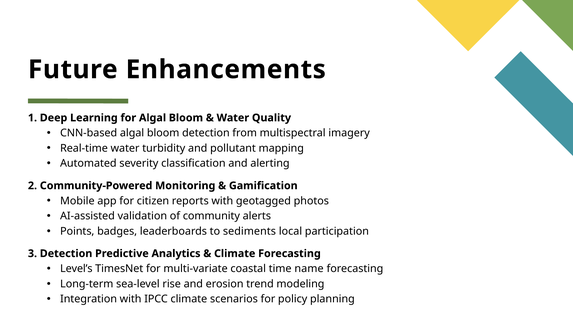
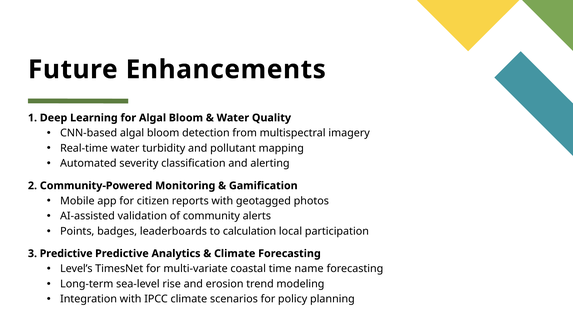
sediments: sediments -> calculation
3 Detection: Detection -> Predictive
